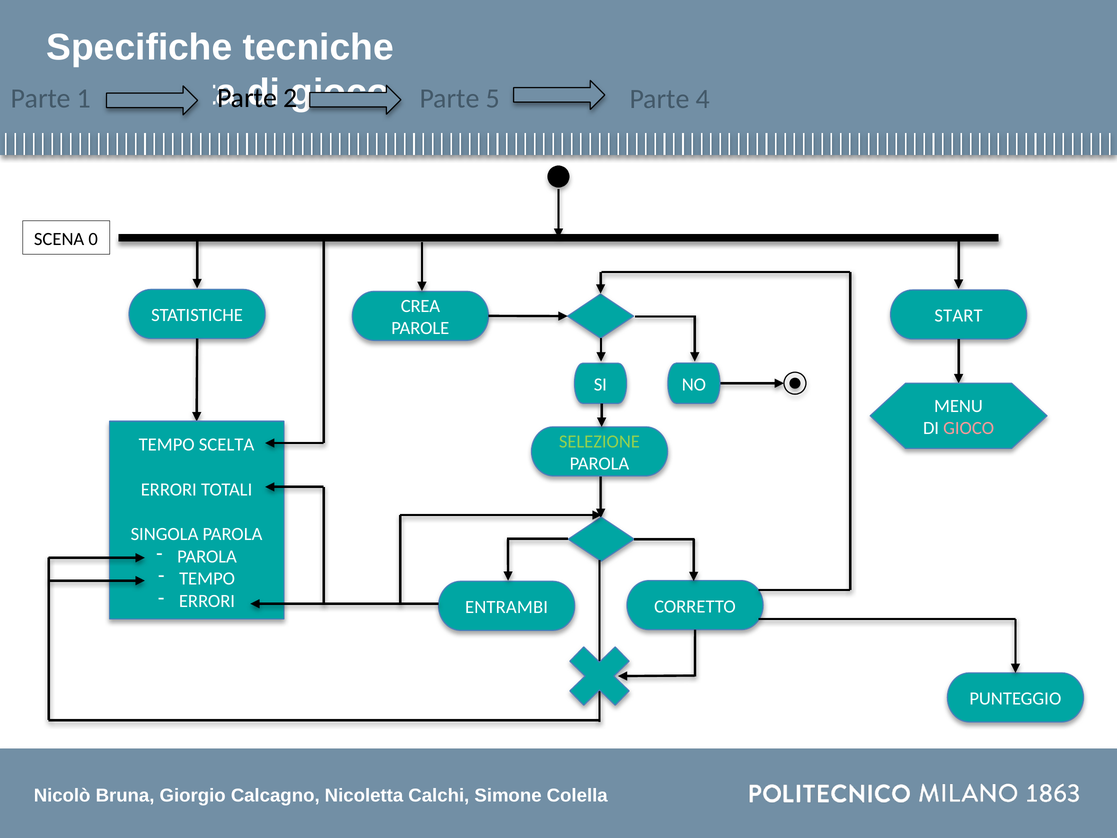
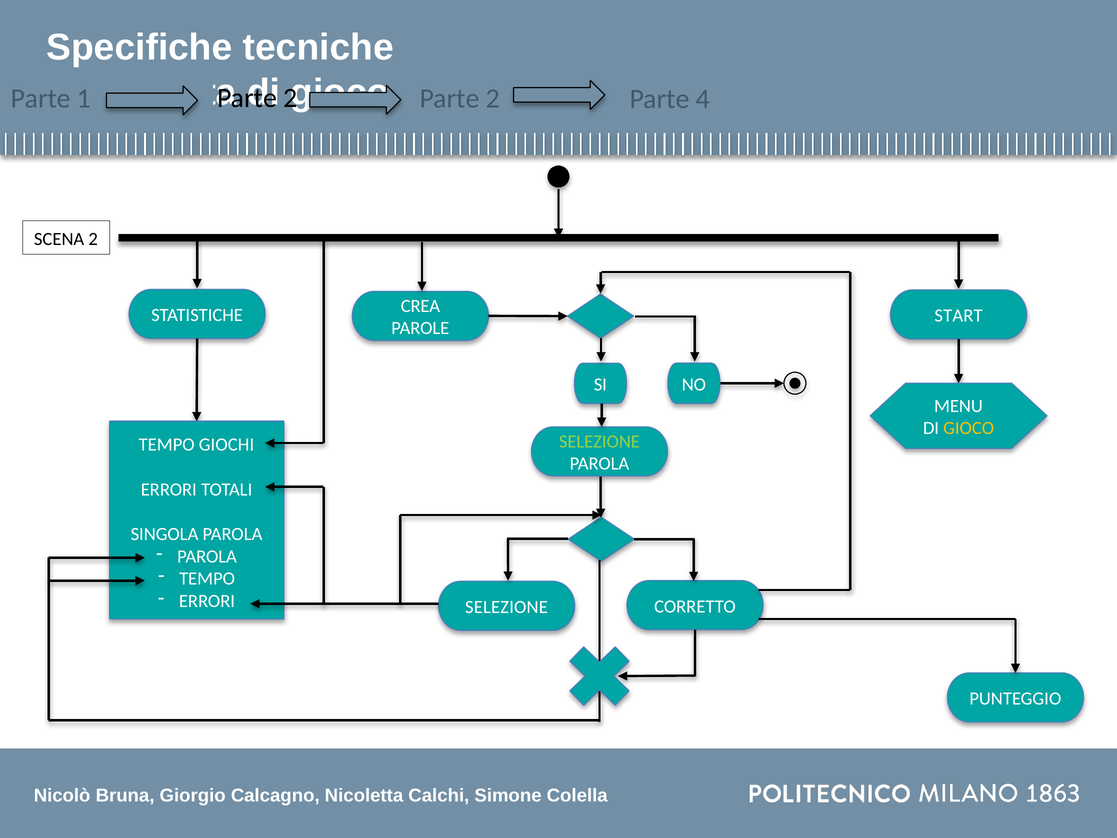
5 at (493, 99): 5 -> 2
SCENA 0: 0 -> 2
GIOCO at (969, 428) colour: pink -> yellow
SCELTA: SCELTA -> GIOCHI
ENTRAMBI at (506, 607): ENTRAMBI -> SELEZIONE
